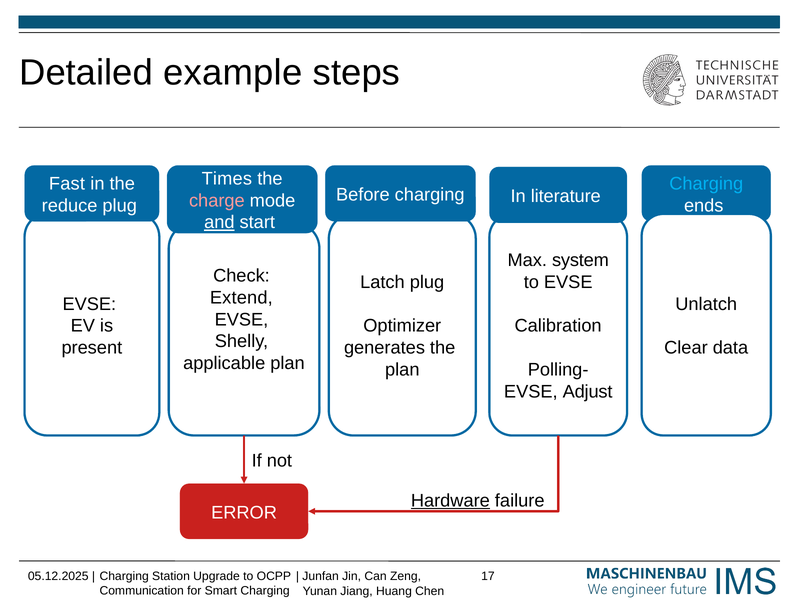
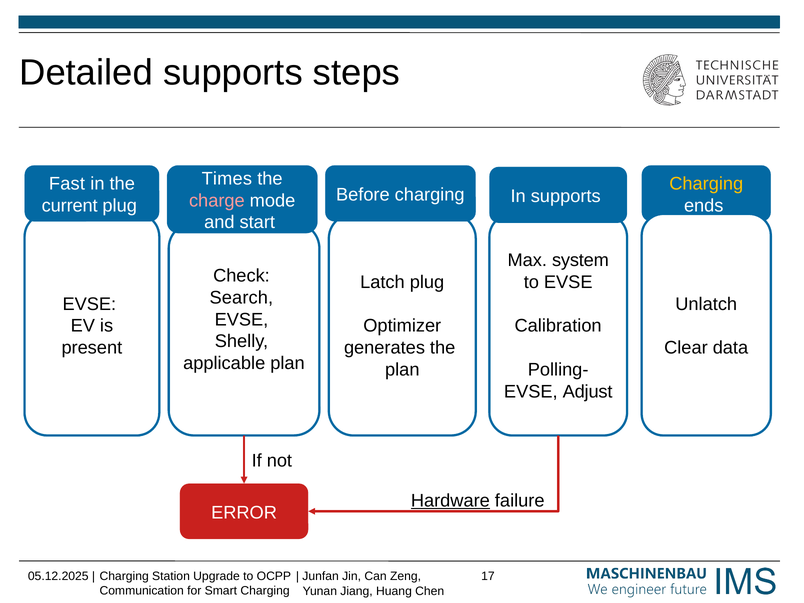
Detailed example: example -> supports
Charging at (706, 184) colour: light blue -> yellow
In literature: literature -> supports
reduce: reduce -> current
and underline: present -> none
Extend: Extend -> Search
